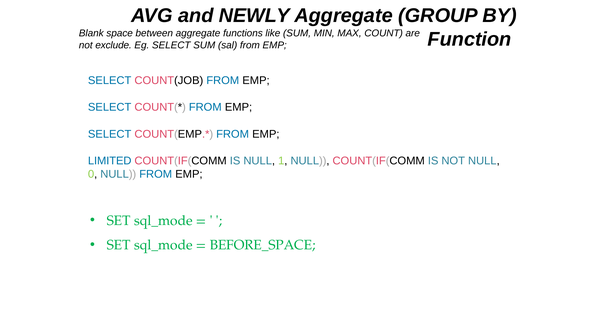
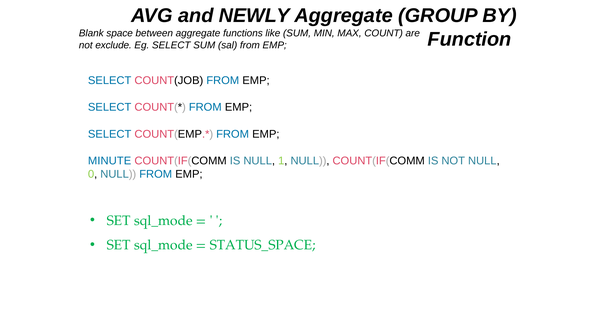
LIMITED: LIMITED -> MINUTE
BEFORE_SPACE: BEFORE_SPACE -> STATUS_SPACE
